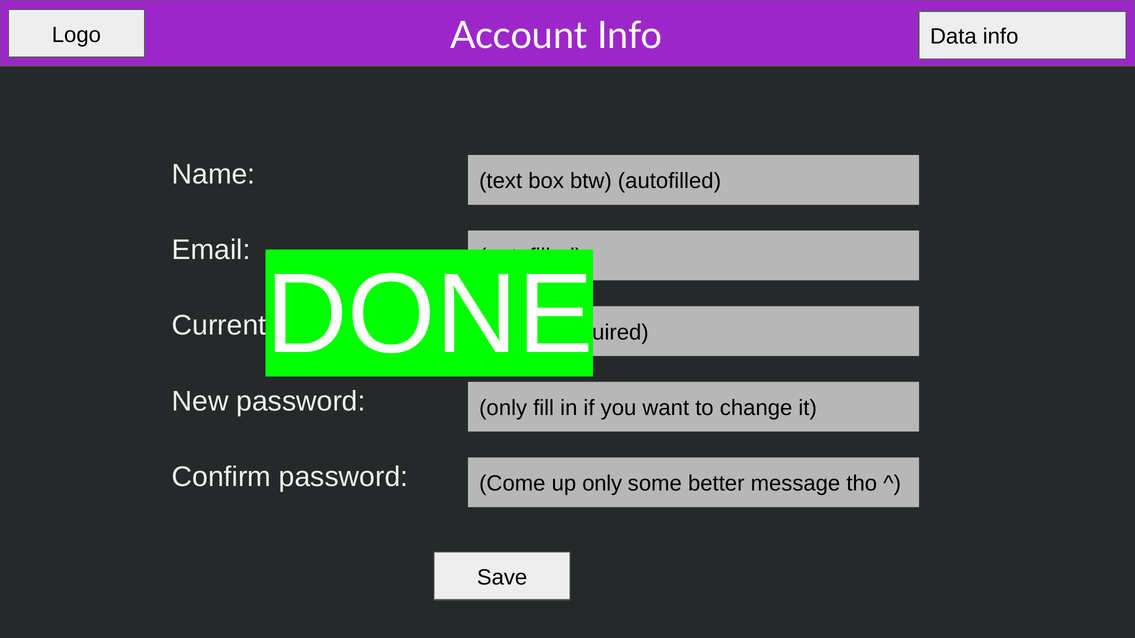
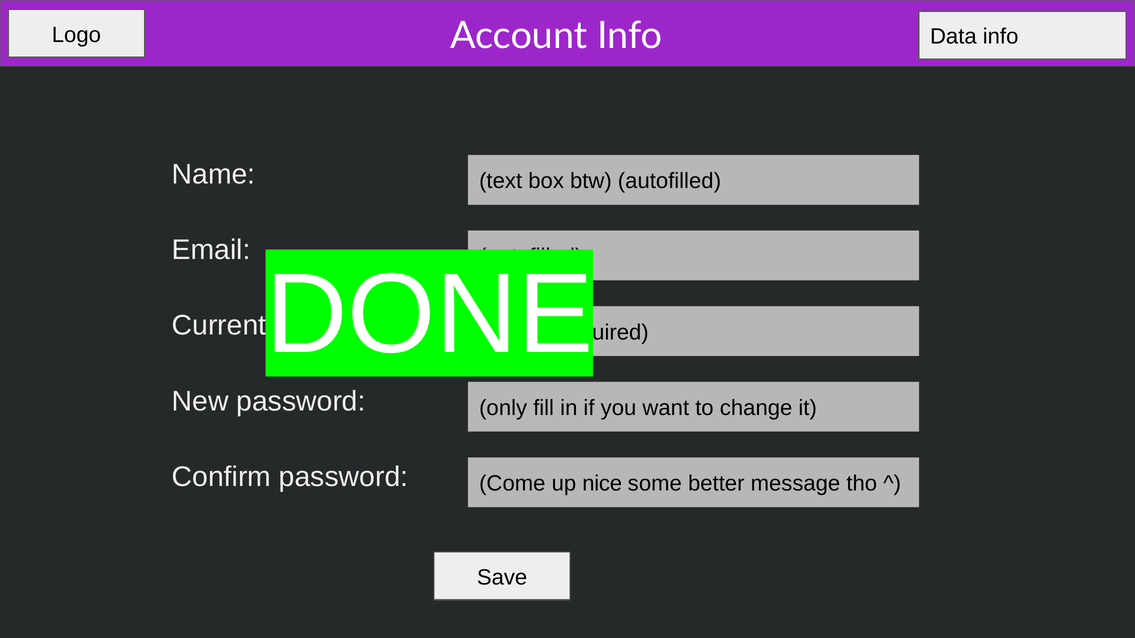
up only: only -> nice
